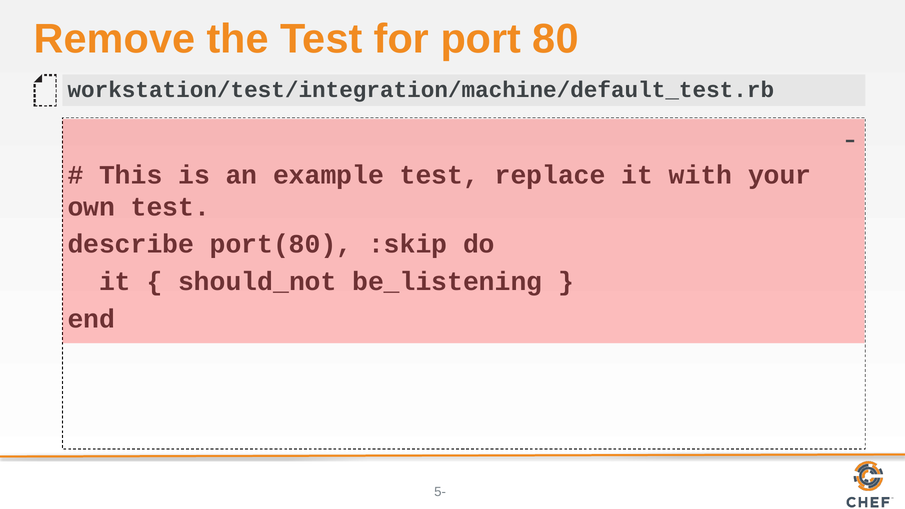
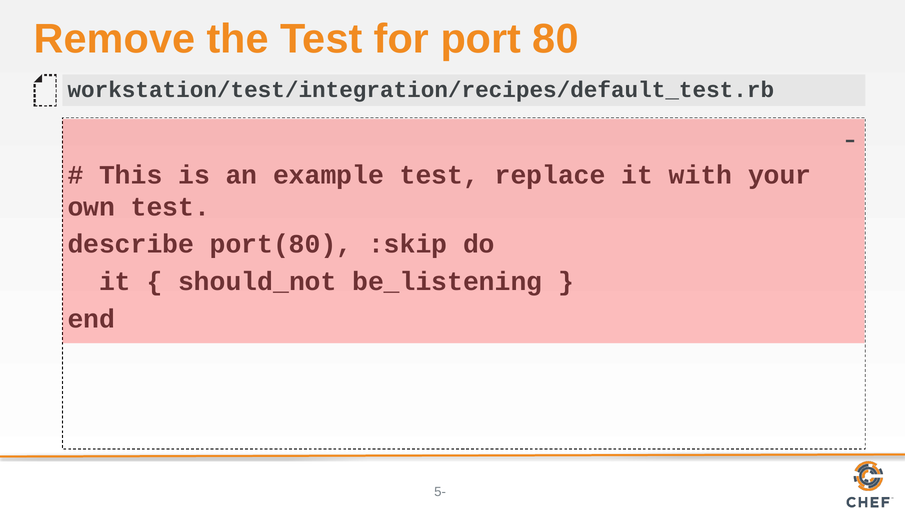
workstation/test/integration/machine/default_test.rb: workstation/test/integration/machine/default_test.rb -> workstation/test/integration/recipes/default_test.rb
